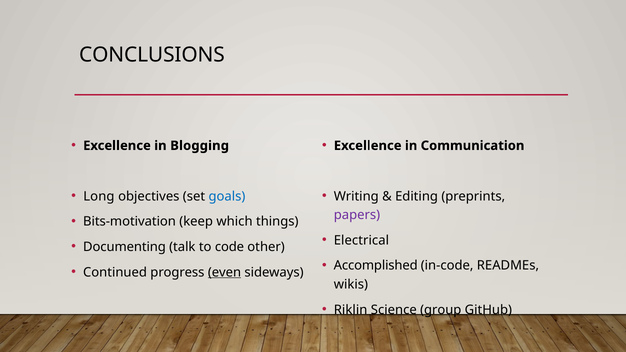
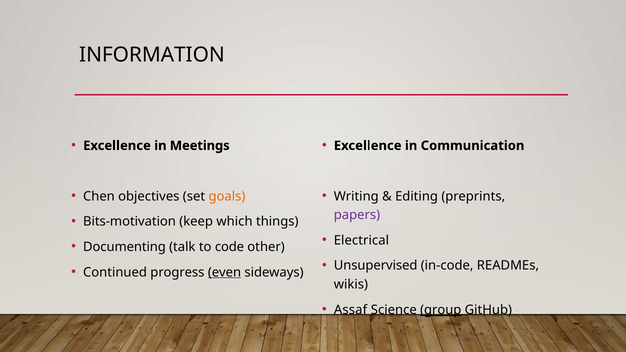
CONCLUSIONS: CONCLUSIONS -> INFORMATION
Blogging: Blogging -> Meetings
Long: Long -> Chen
goals colour: blue -> orange
Accomplished: Accomplished -> Unsupervised
Riklin: Riklin -> Assaf
group underline: none -> present
